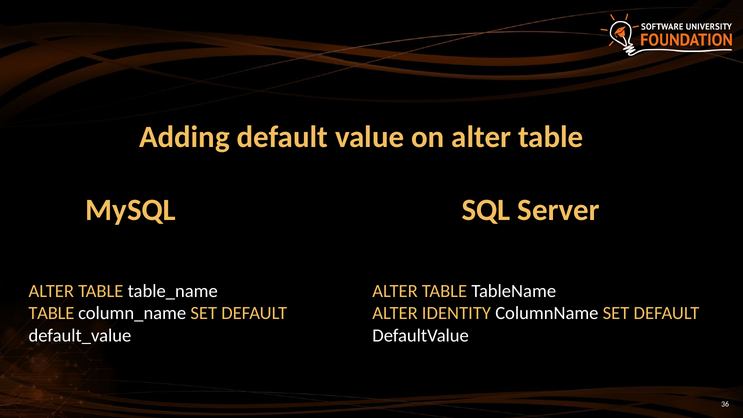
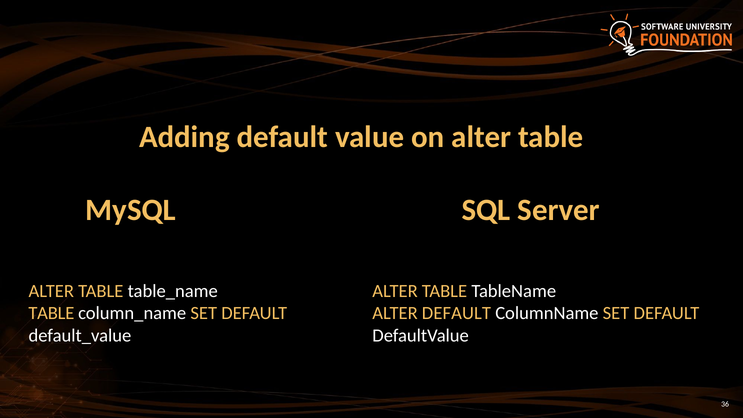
ALTER IDENTITY: IDENTITY -> DEFAULT
